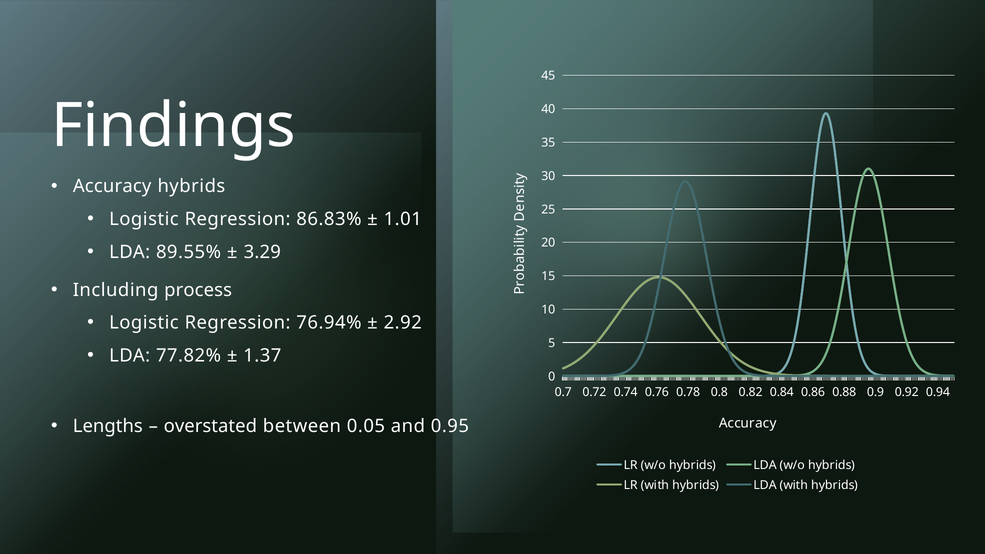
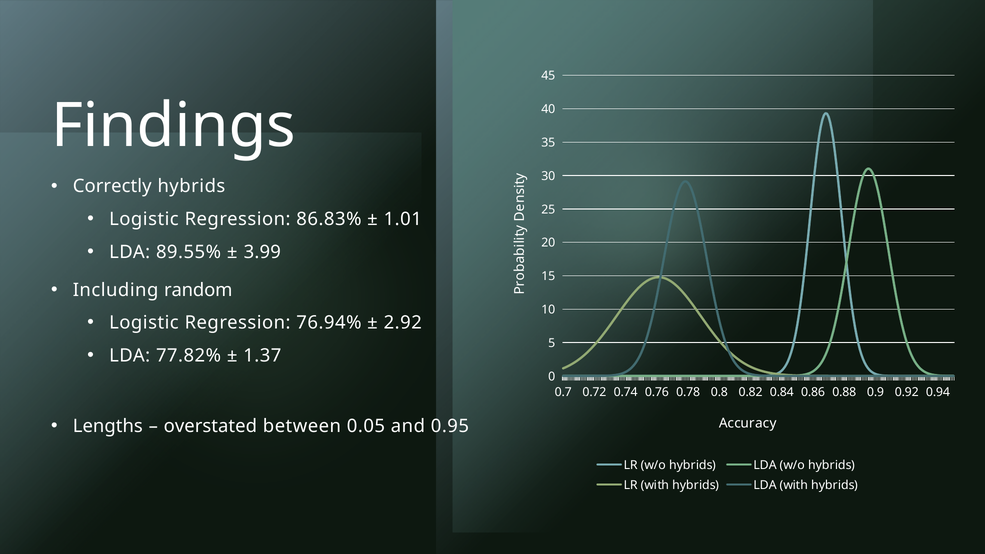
Accuracy at (112, 186): Accuracy -> Correctly
3.29: 3.29 -> 3.99
process: process -> random
